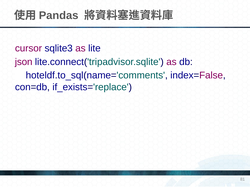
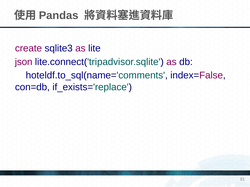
cursor: cursor -> create
